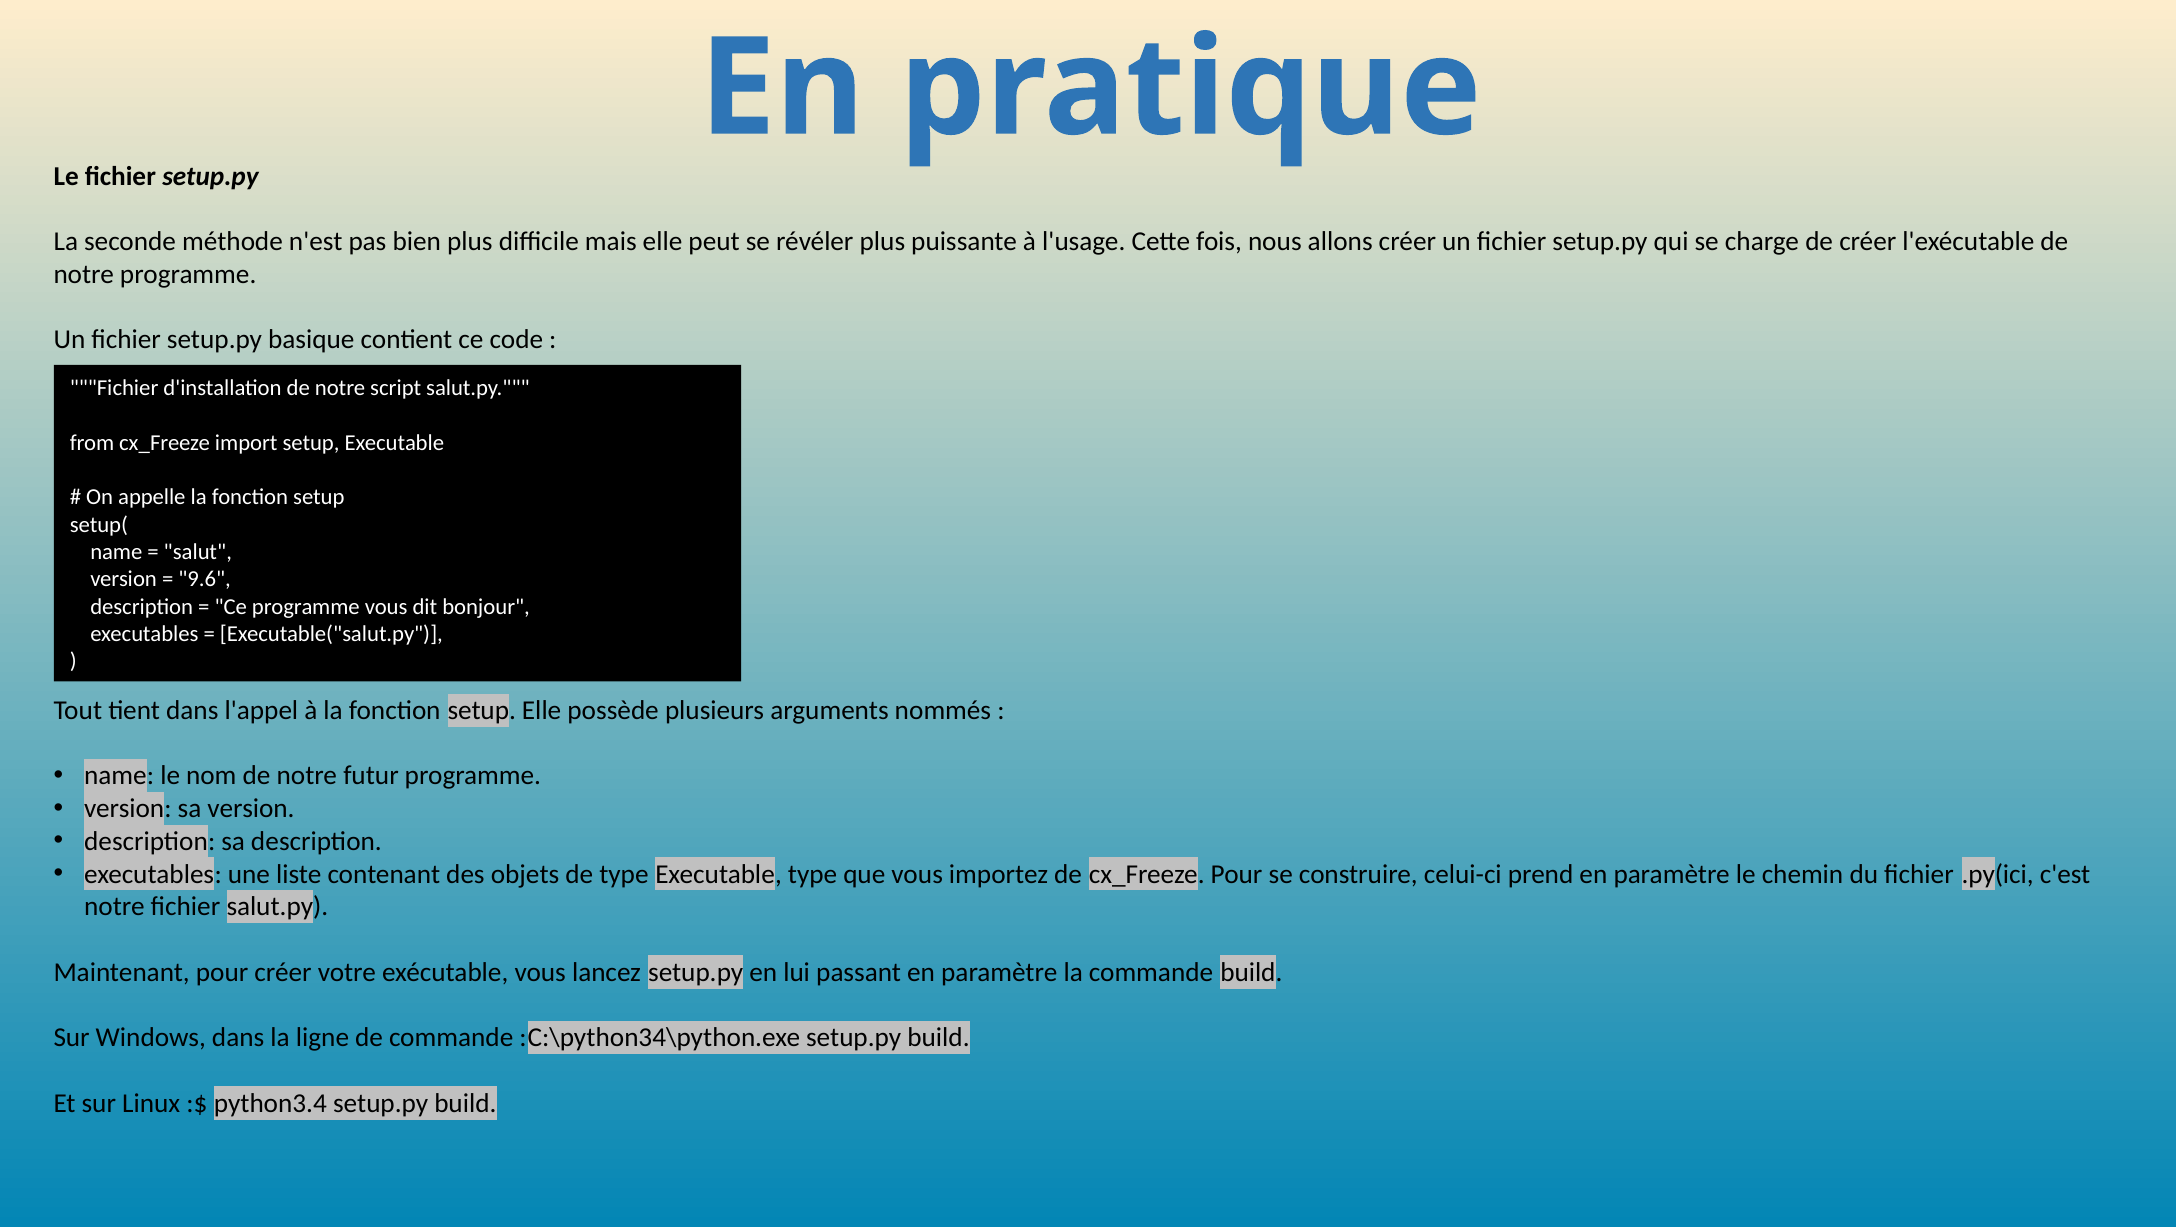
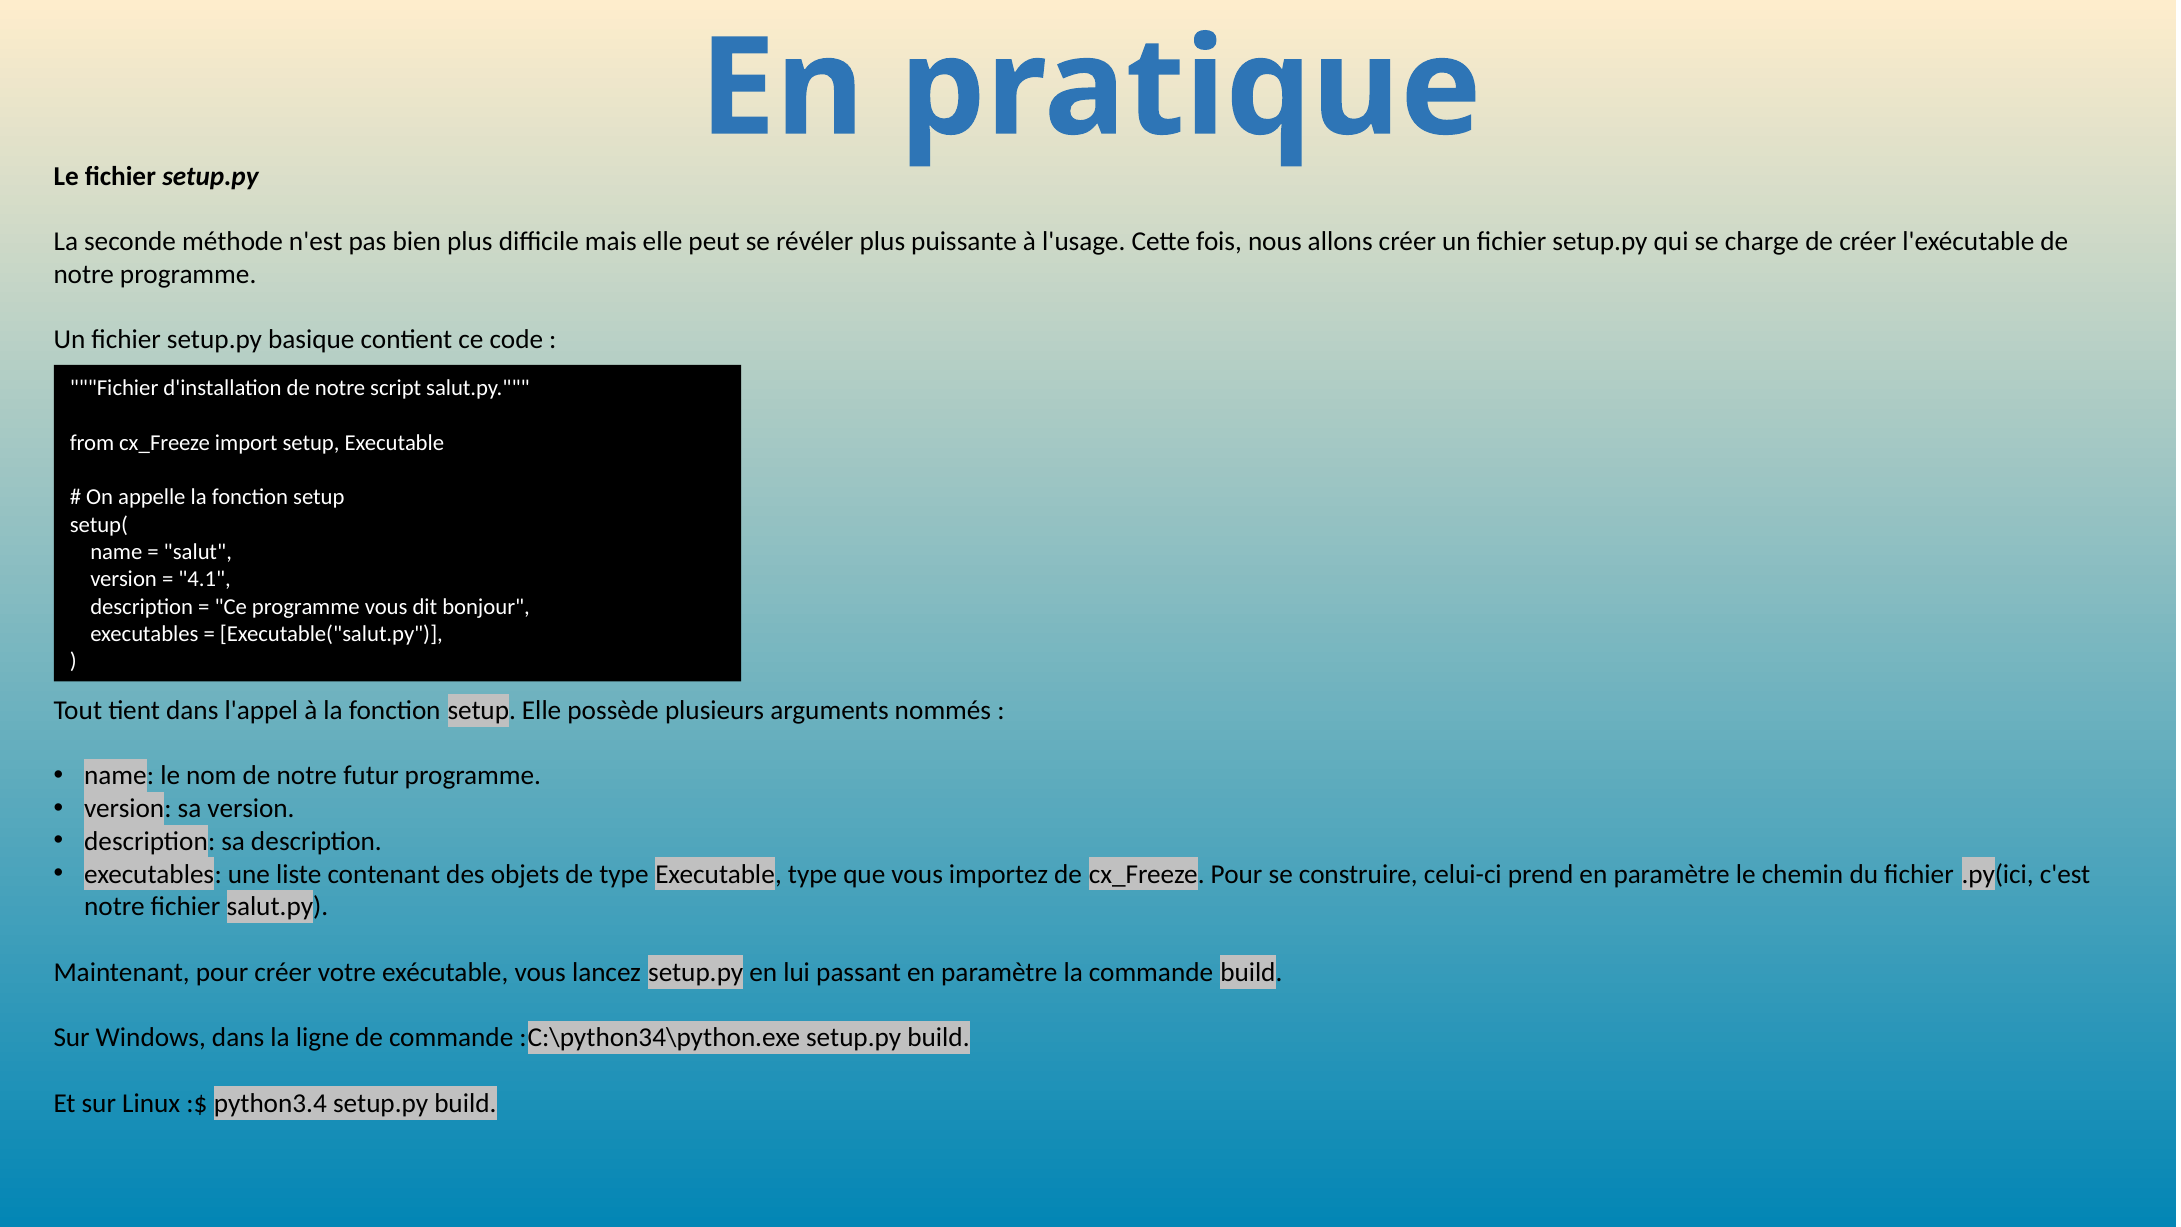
9.6: 9.6 -> 4.1
